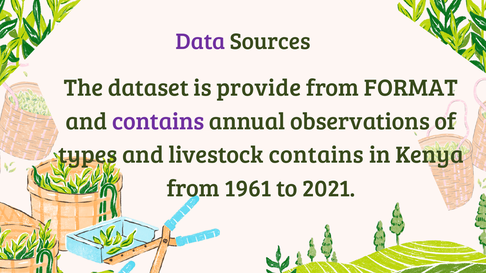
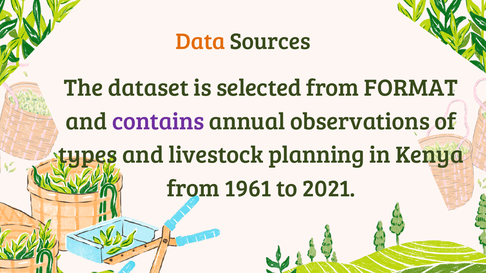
Data colour: purple -> orange
provide: provide -> selected
livestock contains: contains -> planning
